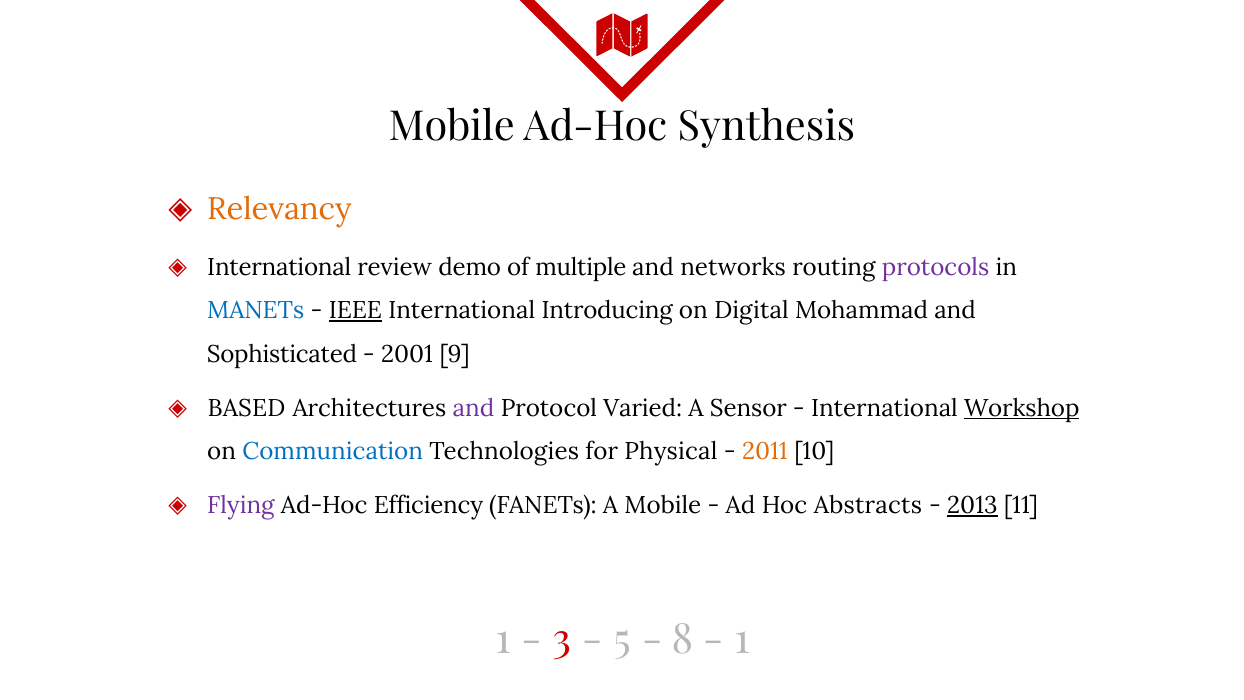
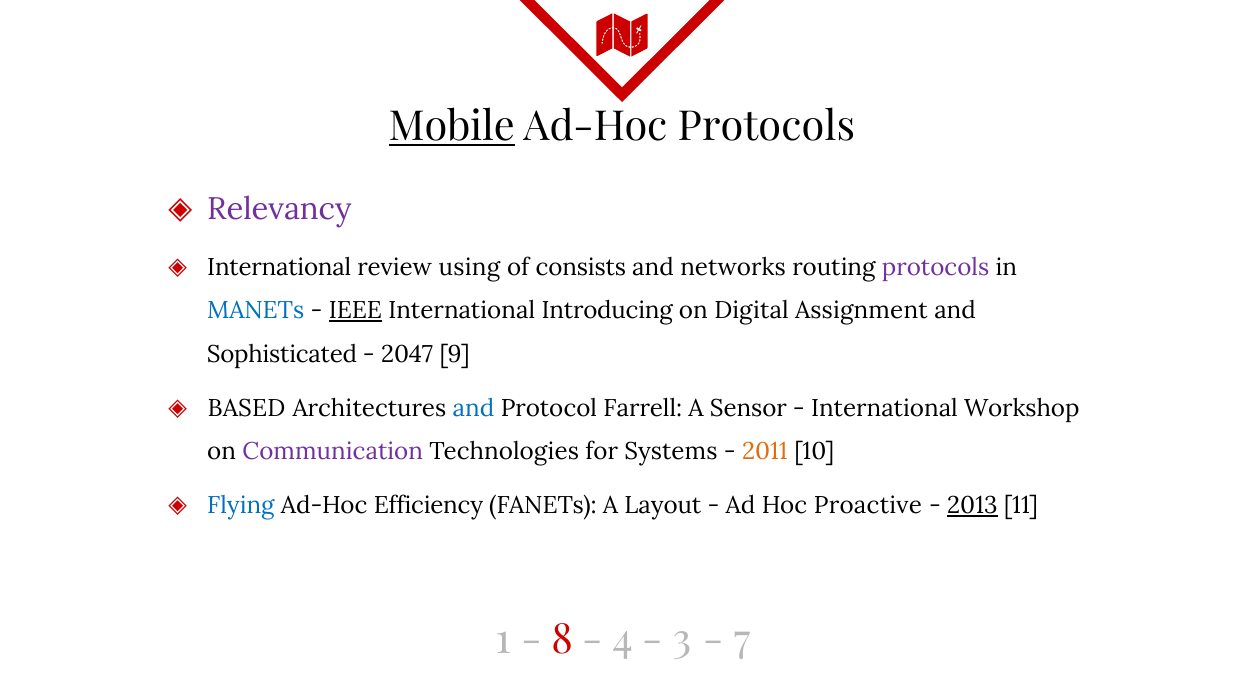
Mobile at (452, 127) underline: none -> present
Ad-Hoc Synthesis: Synthesis -> Protocols
Relevancy colour: orange -> purple
demo: demo -> using
multiple: multiple -> consists
Mohammad: Mohammad -> Assignment
2001: 2001 -> 2047
and at (474, 408) colour: purple -> blue
Varied: Varied -> Farrell
Workshop underline: present -> none
Communication colour: blue -> purple
Physical: Physical -> Systems
Flying colour: purple -> blue
A Mobile: Mobile -> Layout
Abstracts: Abstracts -> Proactive
3: 3 -> 8
5: 5 -> 4
8: 8 -> 3
1 at (742, 639): 1 -> 7
